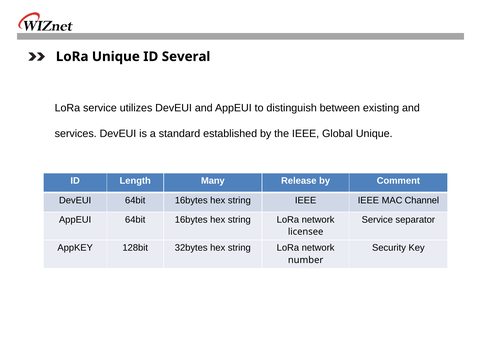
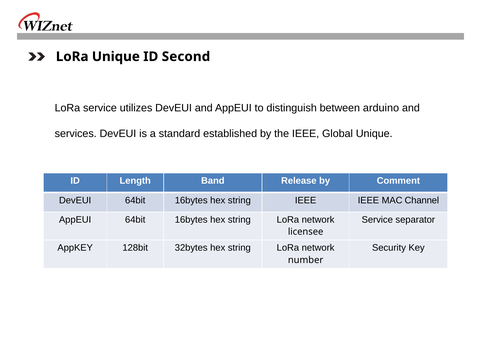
Several: Several -> Second
existing: existing -> arduino
Many: Many -> Band
